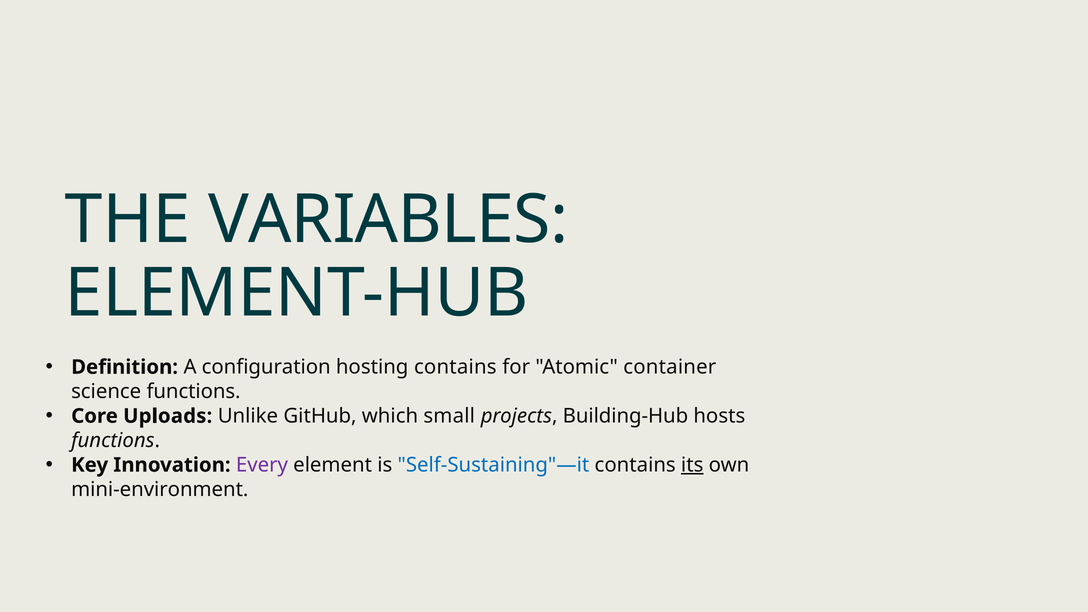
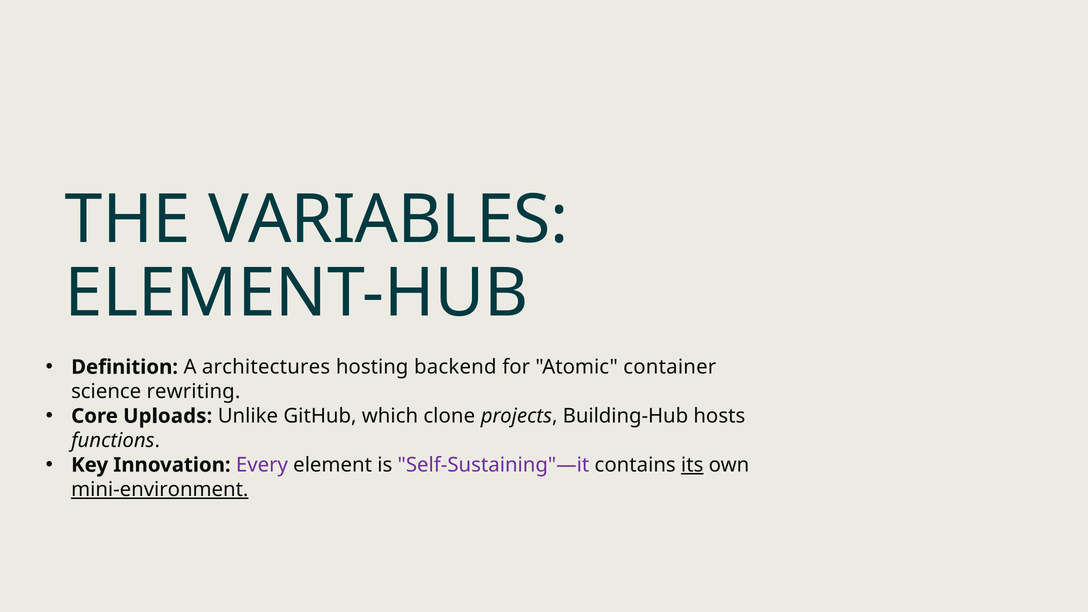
configuration: configuration -> architectures
hosting contains: contains -> backend
science functions: functions -> rewriting
small: small -> clone
Self-Sustaining"—it colour: blue -> purple
mini-environment underline: none -> present
